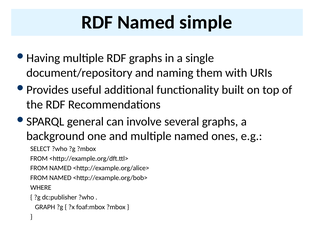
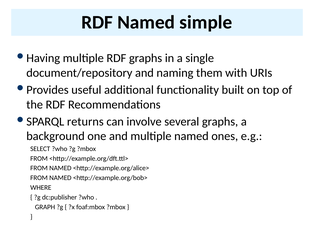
general: general -> returns
